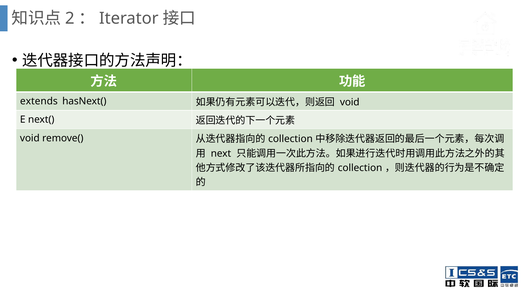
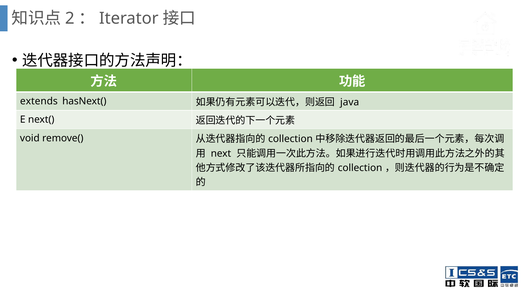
void at (350, 102): void -> java
